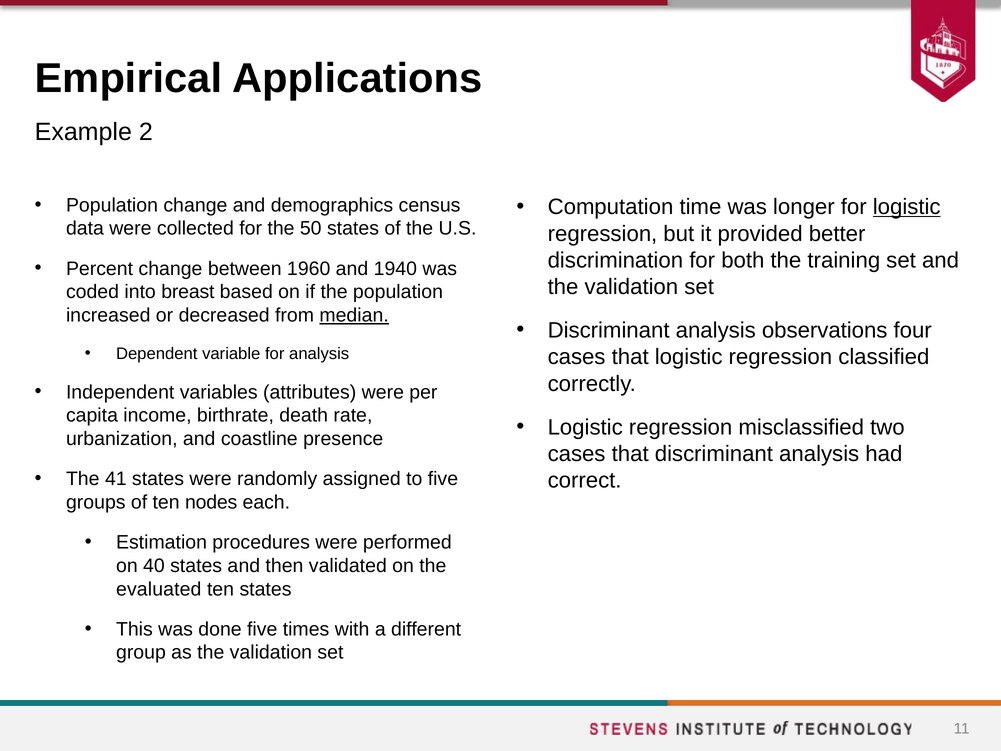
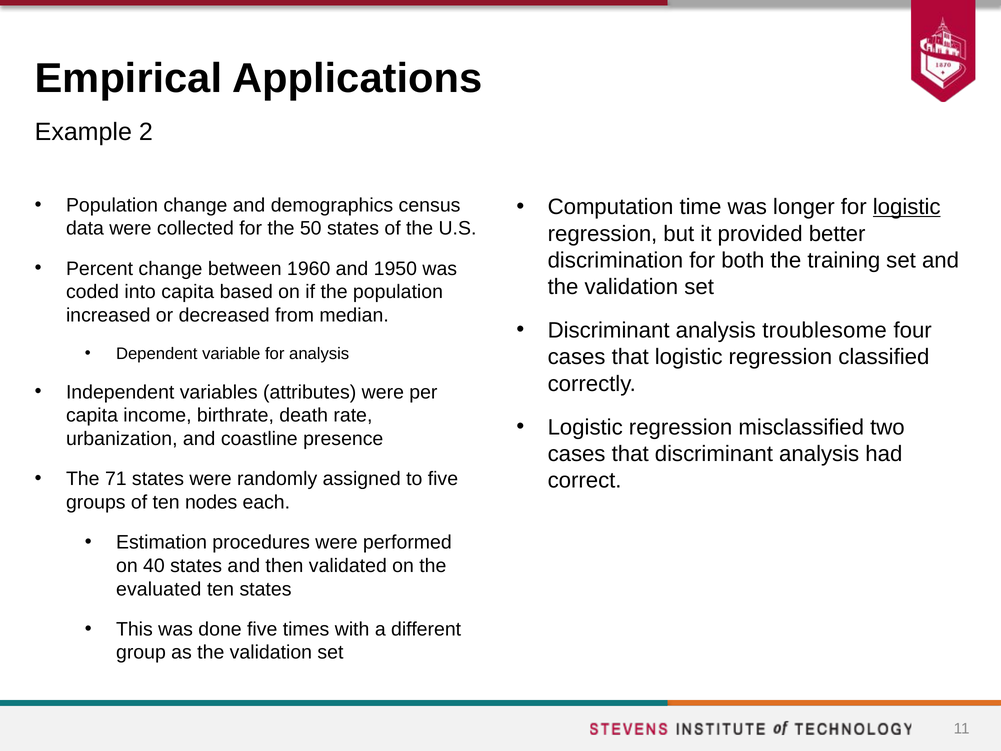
1940: 1940 -> 1950
into breast: breast -> capita
median underline: present -> none
observations: observations -> troublesome
41: 41 -> 71
